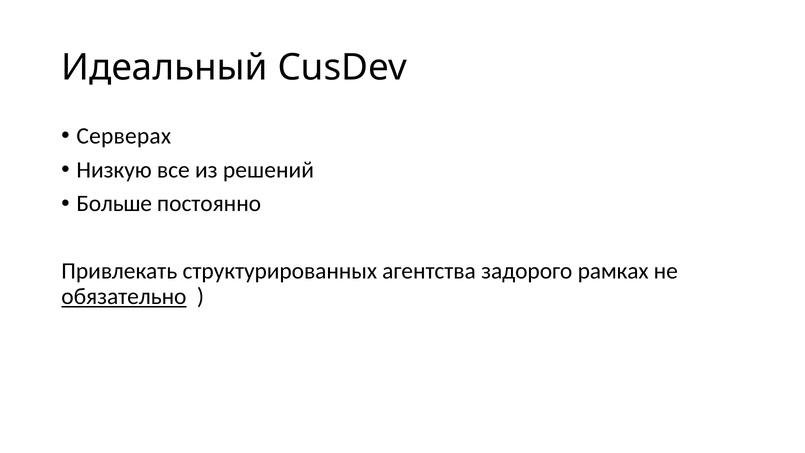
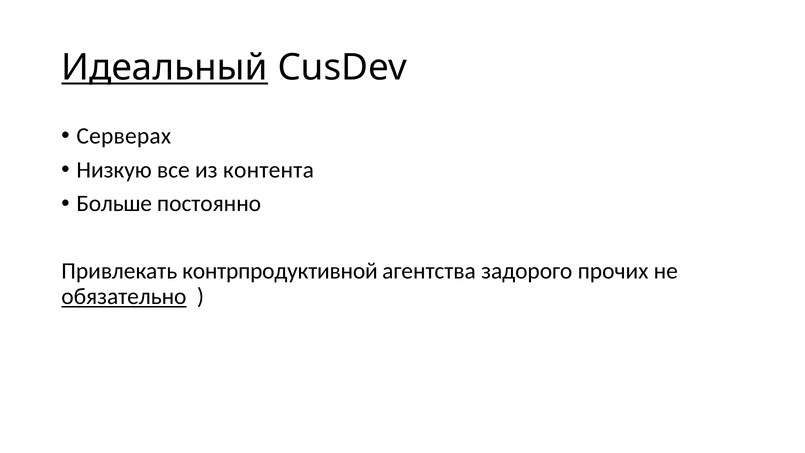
Идеальный underline: none -> present
решений: решений -> контента
структурированных: структурированных -> контрпродуктивной
рамках: рамках -> прочих
